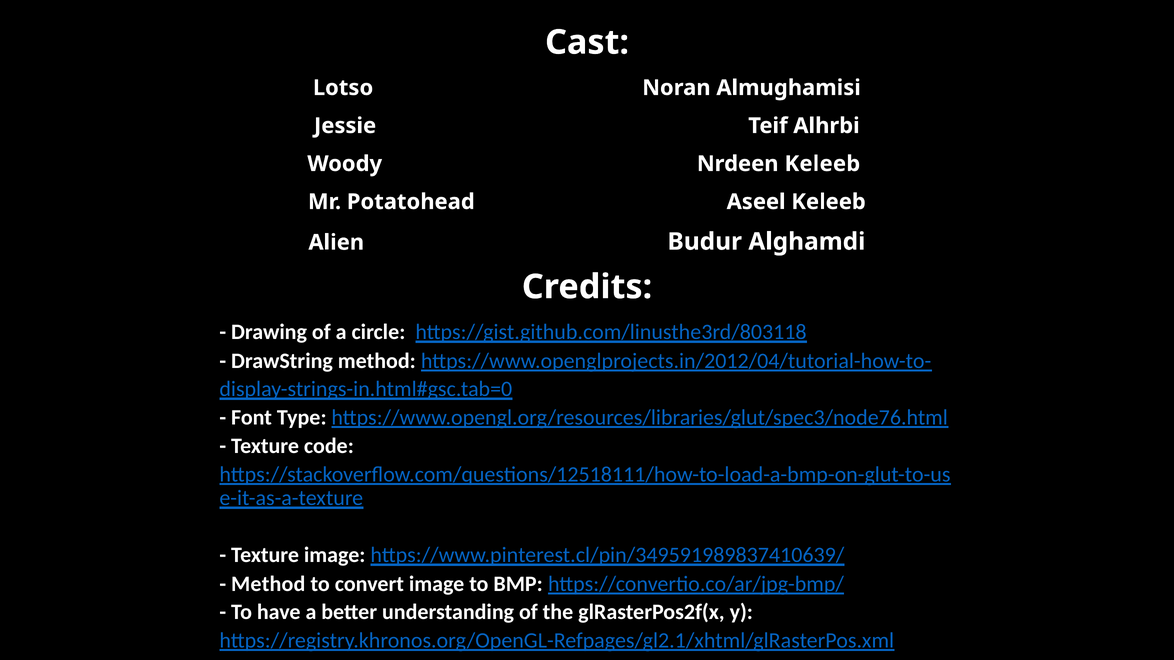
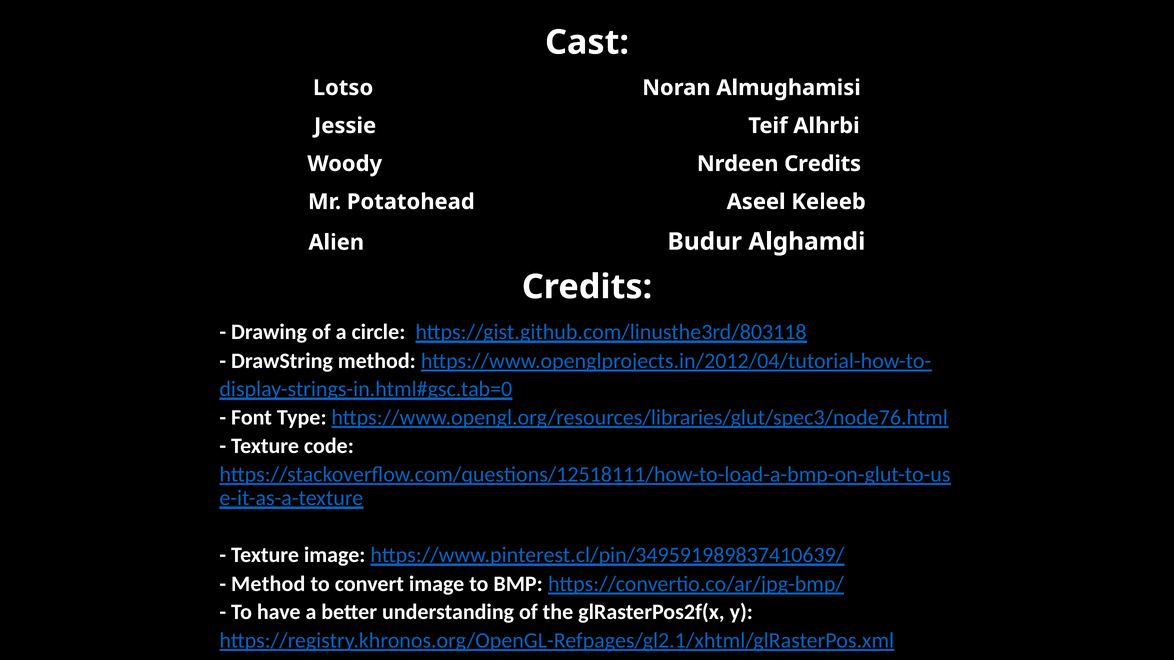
Nrdeen Keleeb: Keleeb -> Credits
